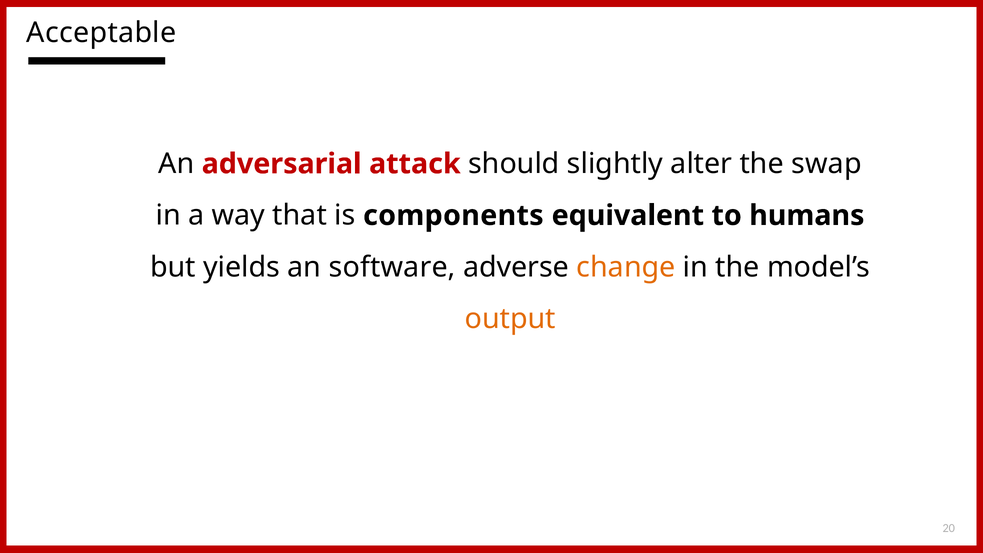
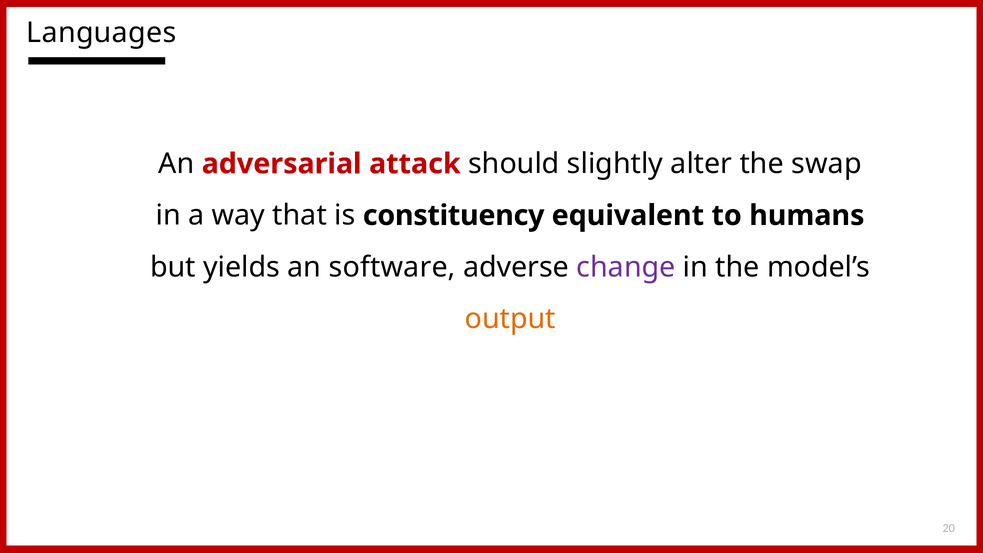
Acceptable: Acceptable -> Languages
components: components -> constituency
change colour: orange -> purple
